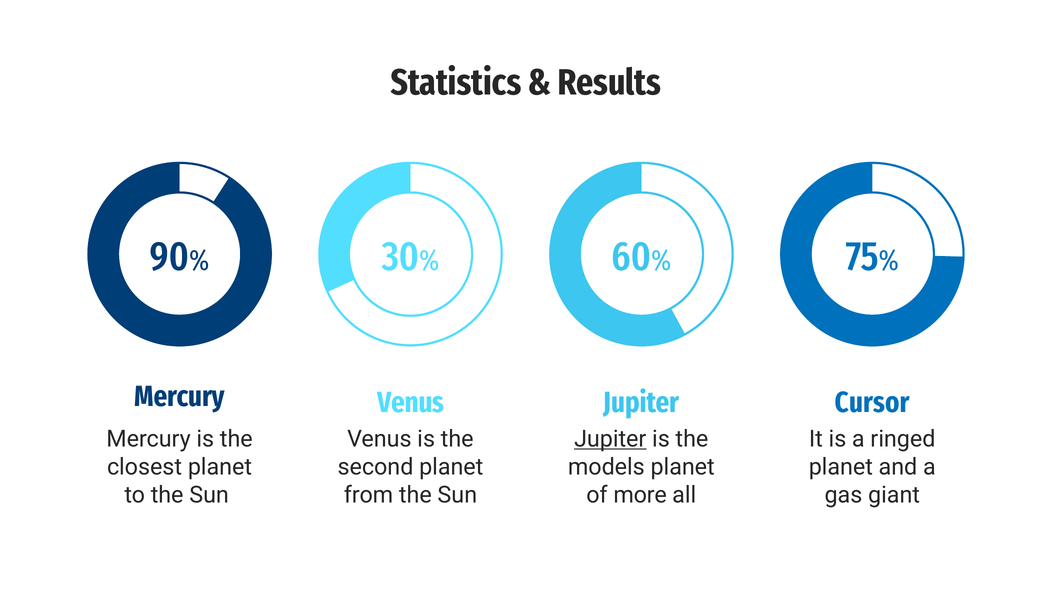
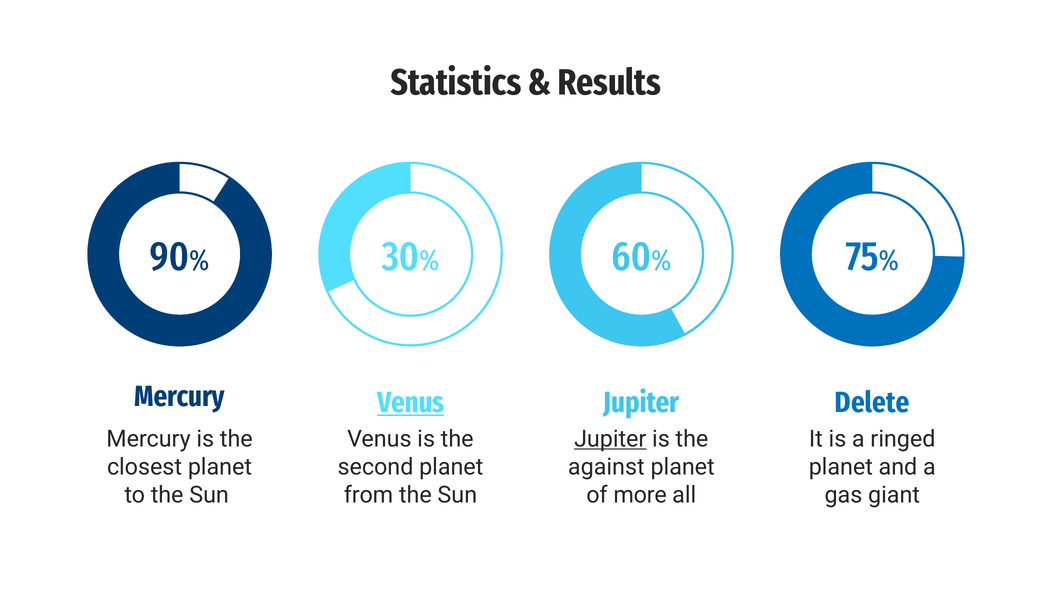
Venus at (411, 402) underline: none -> present
Cursor: Cursor -> Delete
models: models -> against
